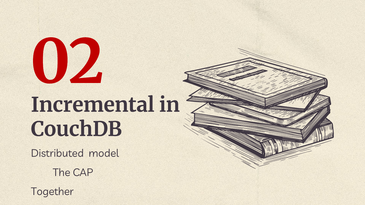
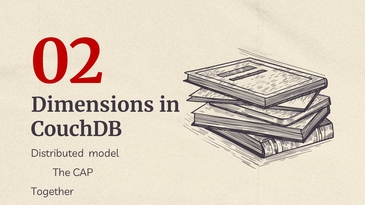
Incremental: Incremental -> Dimensions
